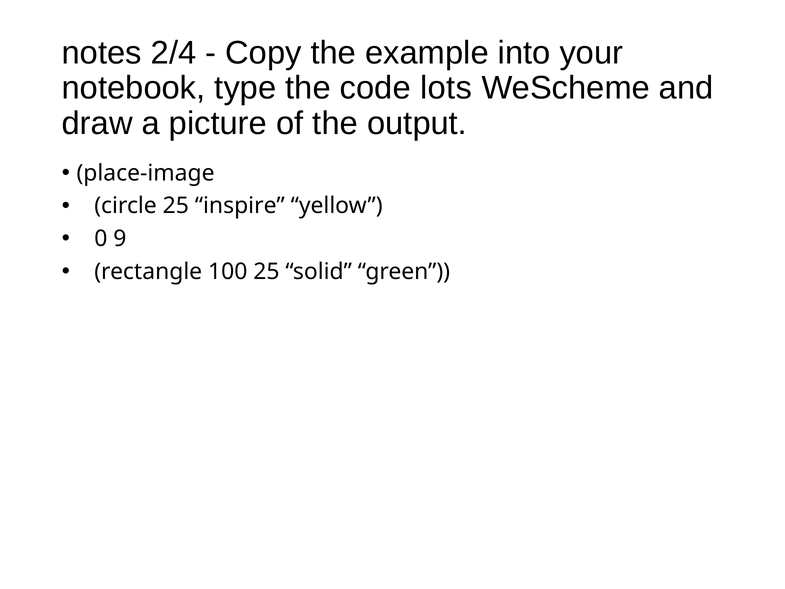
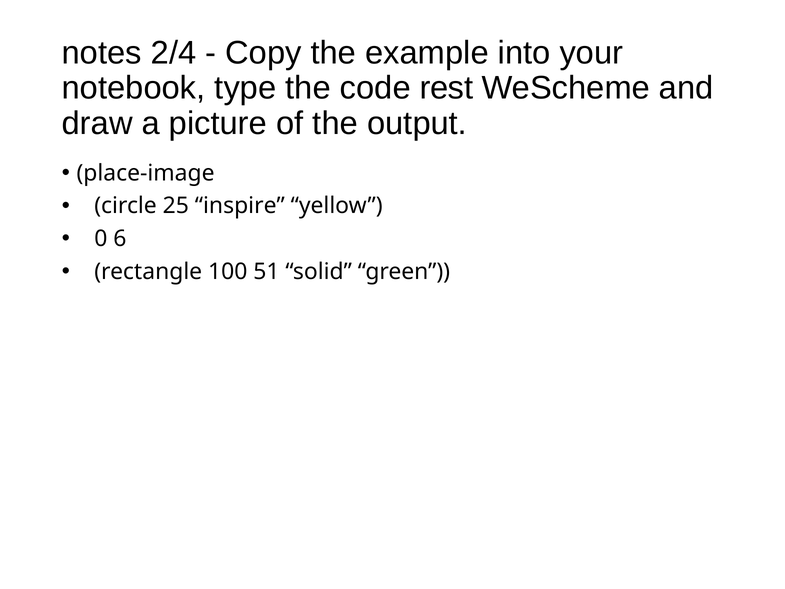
lots: lots -> rest
9: 9 -> 6
100 25: 25 -> 51
